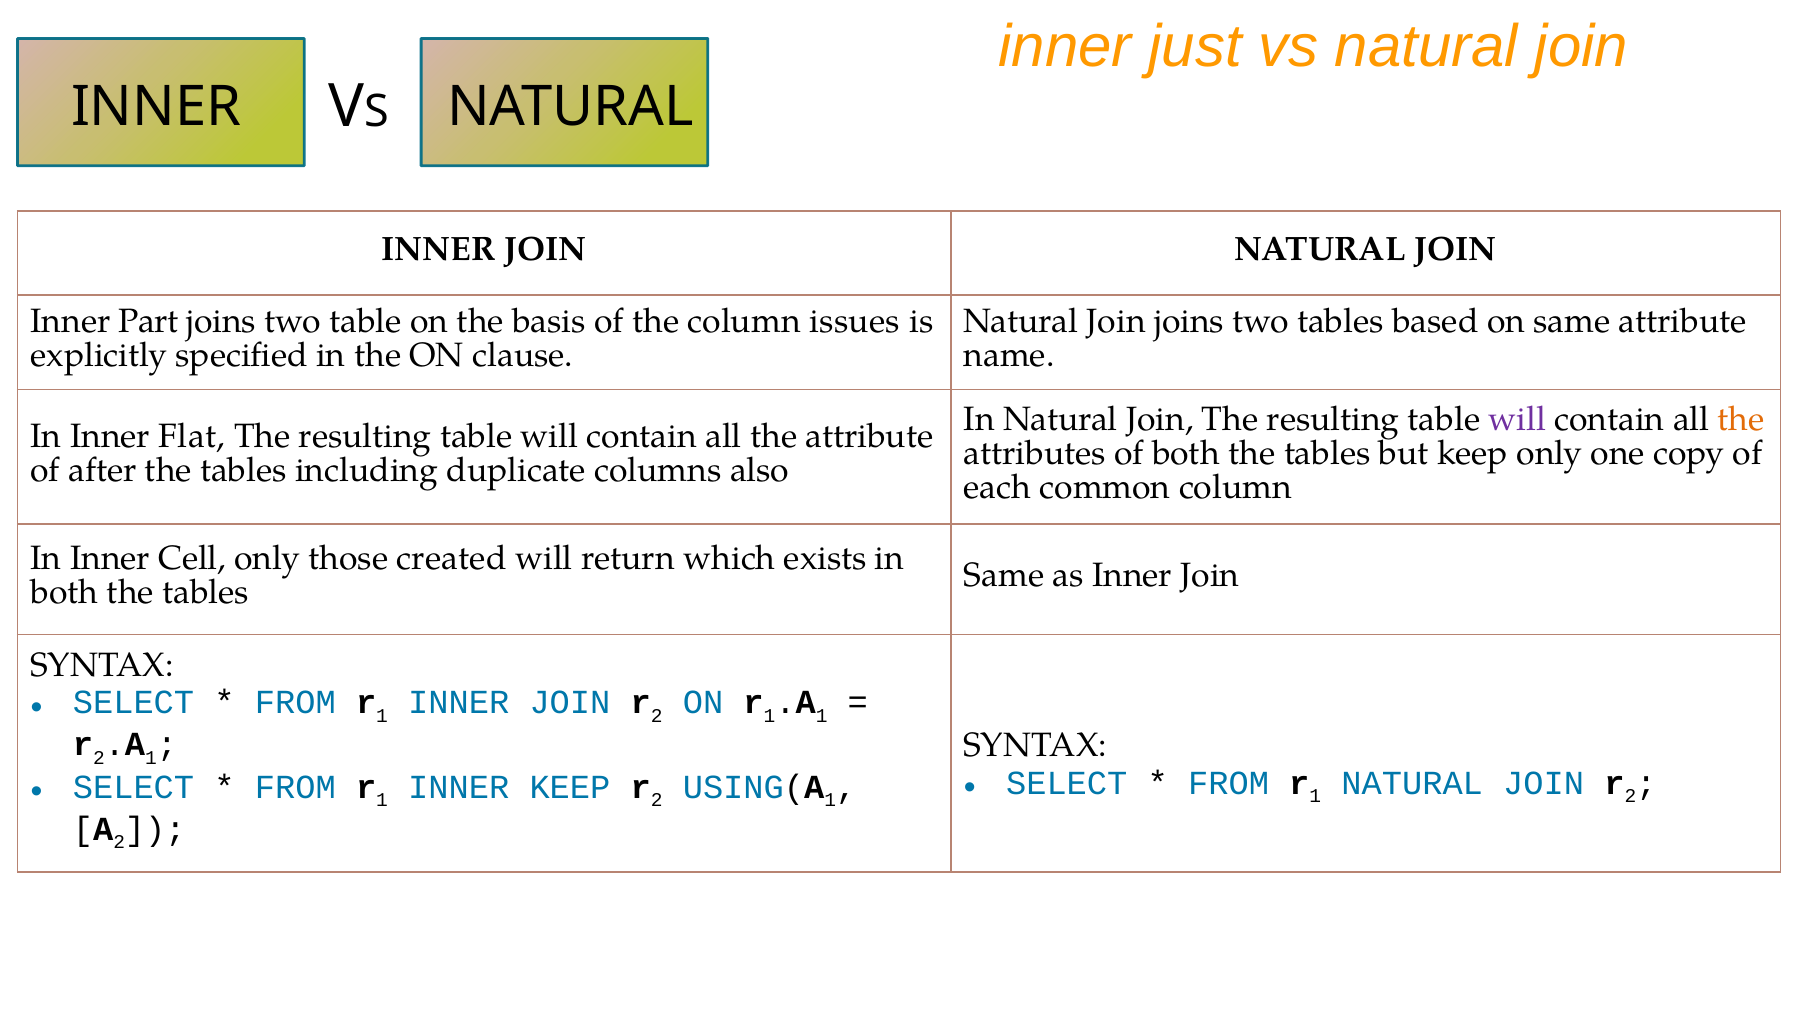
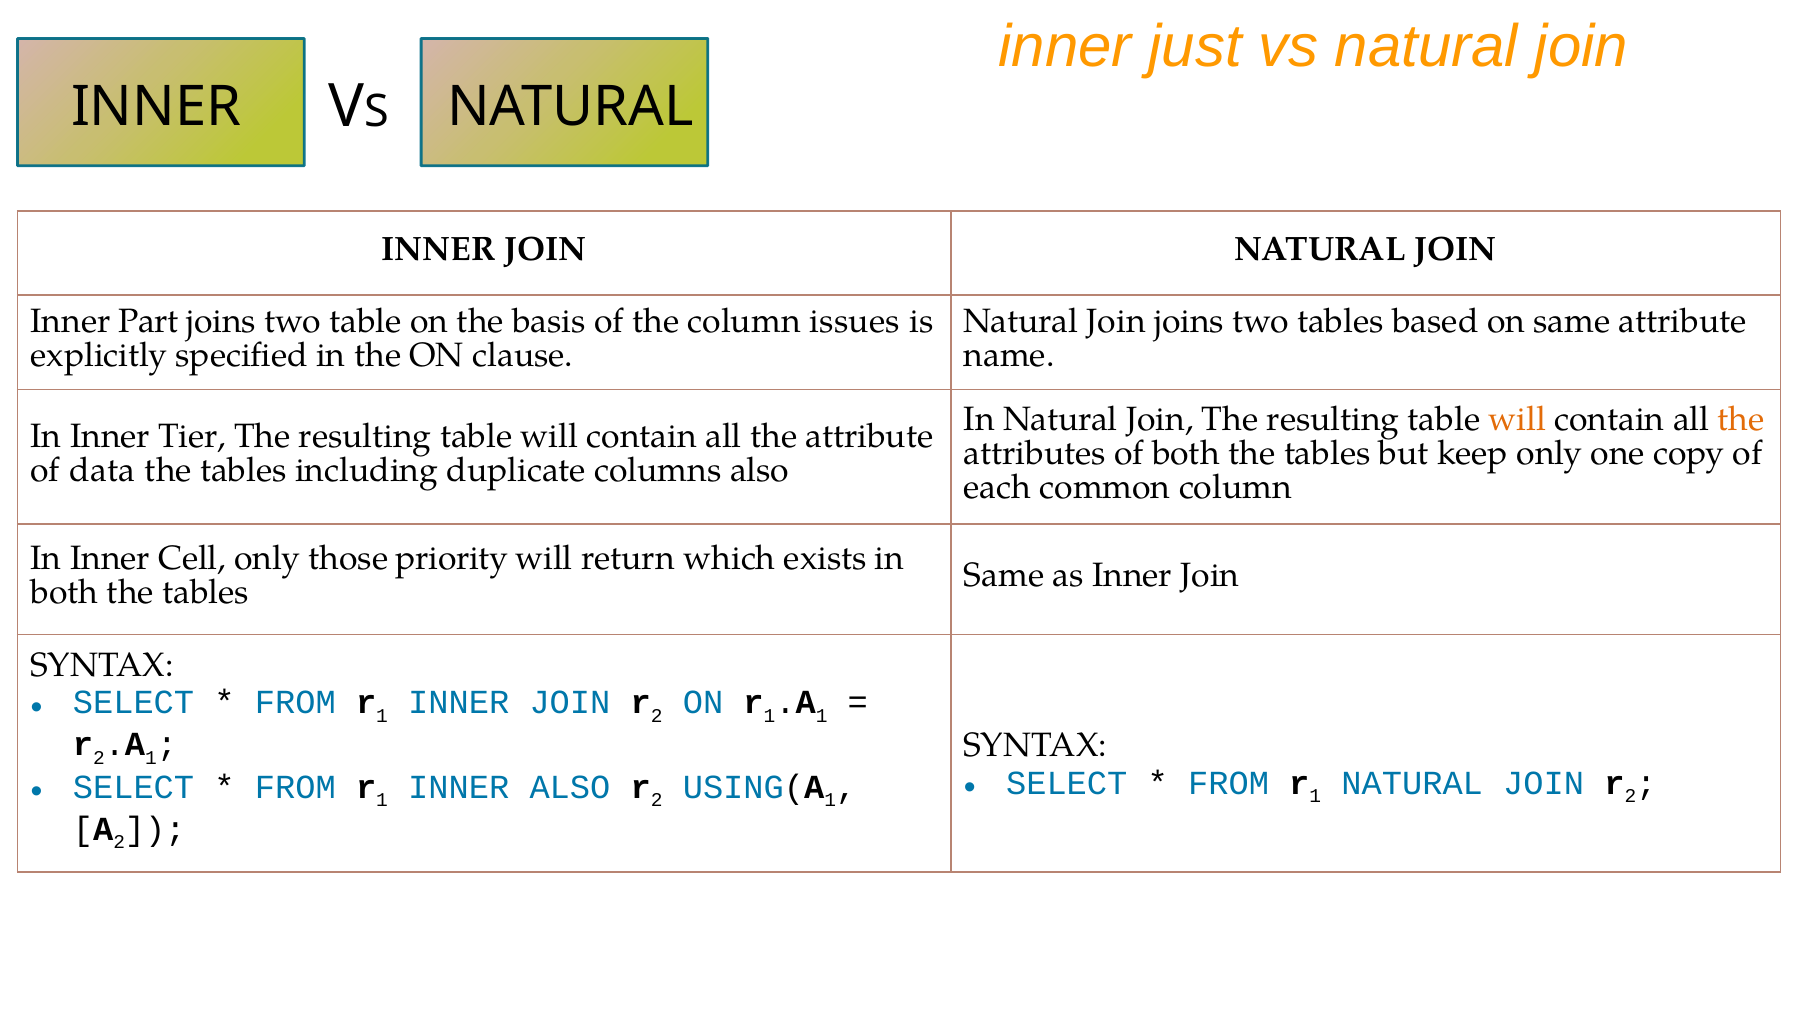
will at (1517, 419) colour: purple -> orange
Flat: Flat -> Tier
after: after -> data
created: created -> priority
INNER KEEP: KEEP -> ALSO
